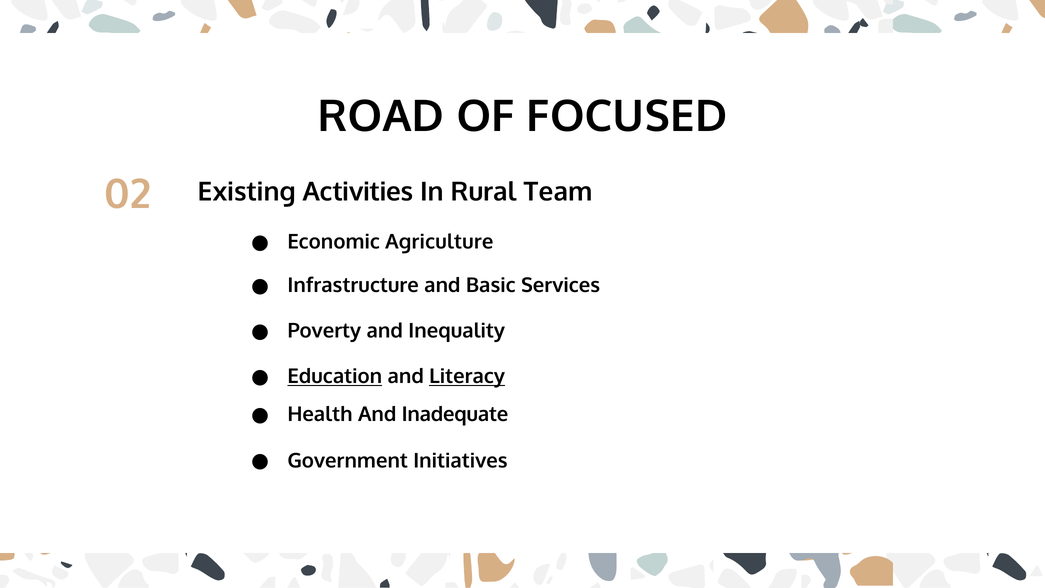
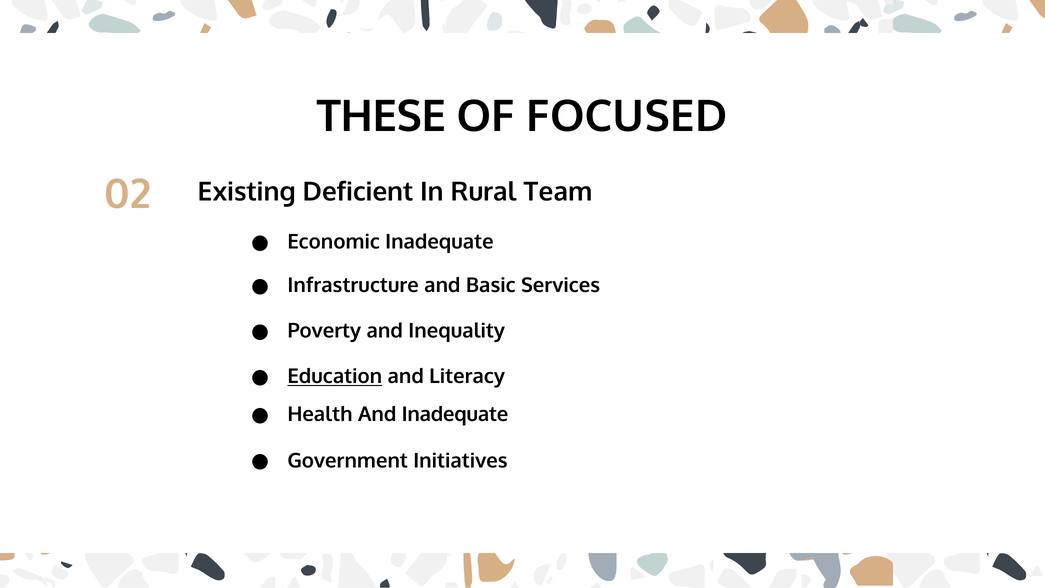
ROAD: ROAD -> THESE
Activities: Activities -> Deficient
Economic Agriculture: Agriculture -> Inadequate
Literacy underline: present -> none
